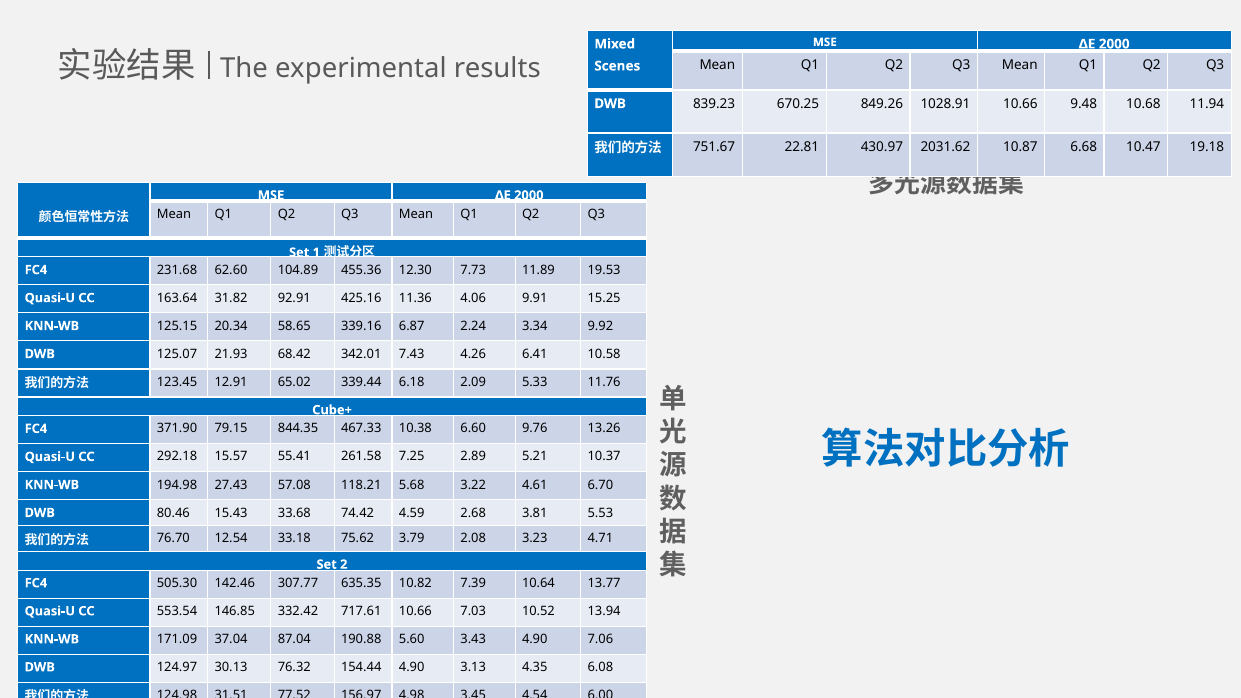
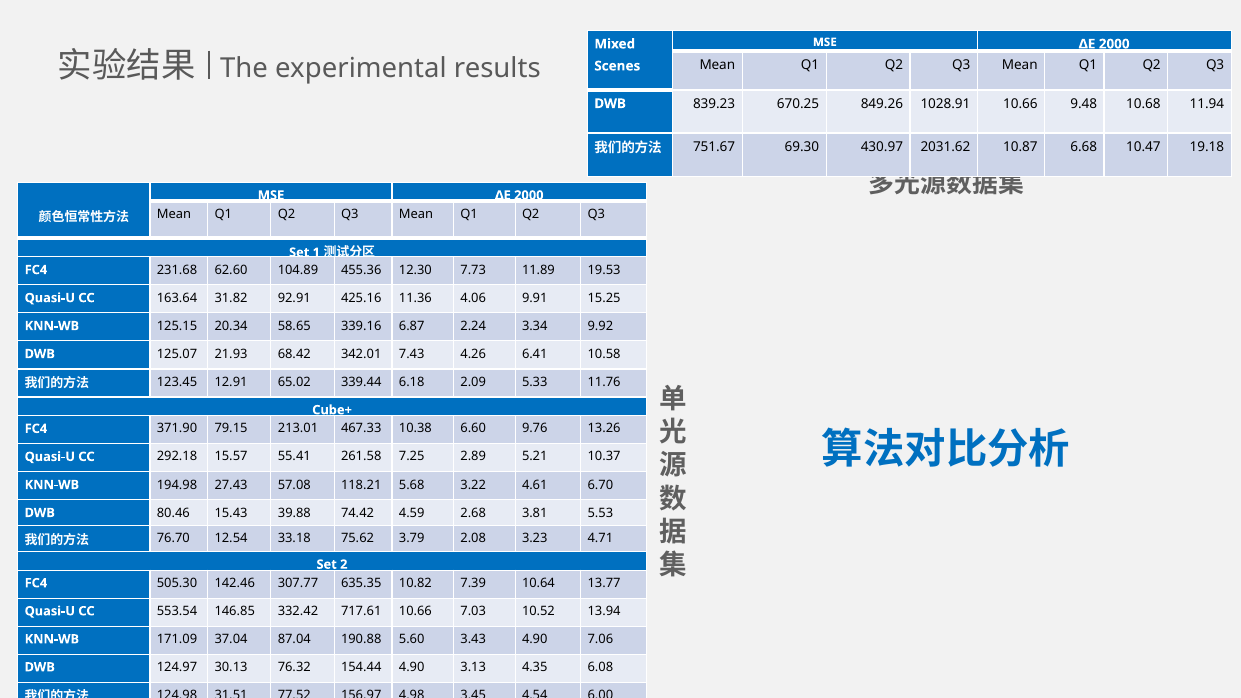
22.81: 22.81 -> 69.30
844.35: 844.35 -> 213.01
33.68: 33.68 -> 39.88
